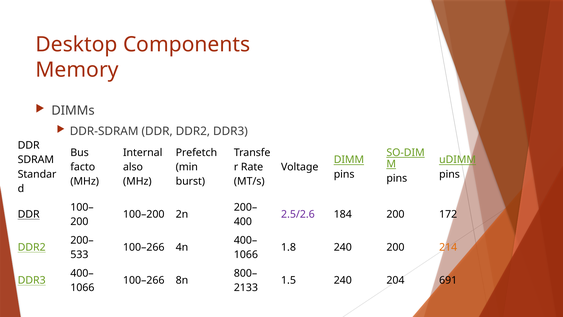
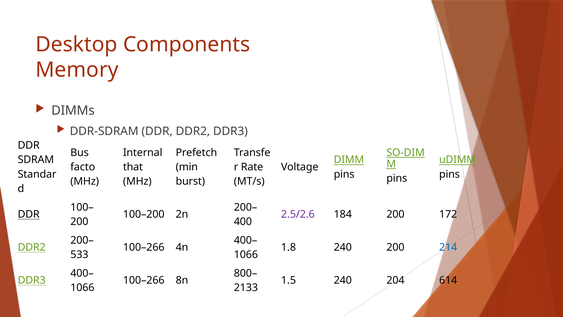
also: also -> that
214 colour: orange -> blue
691: 691 -> 614
